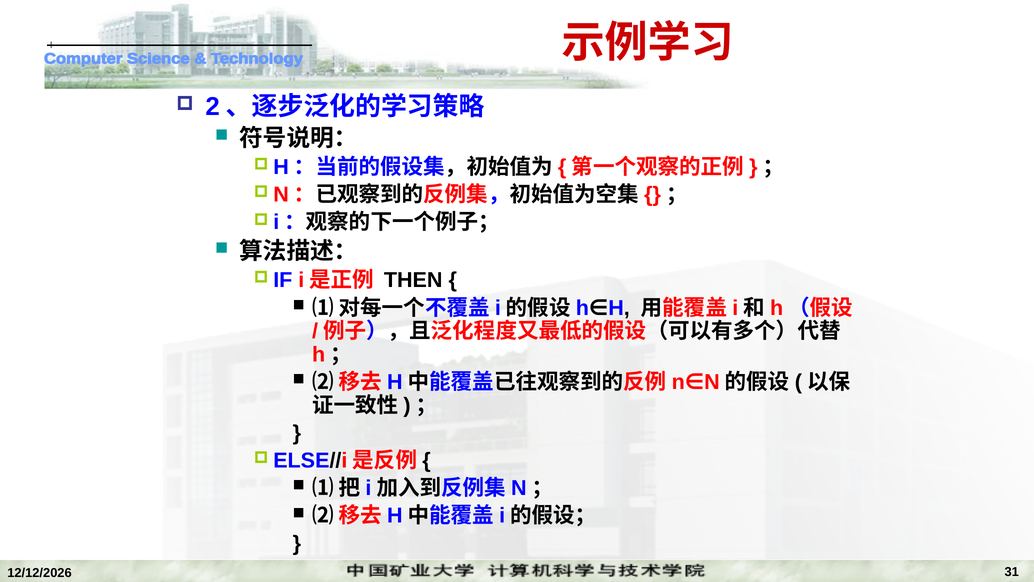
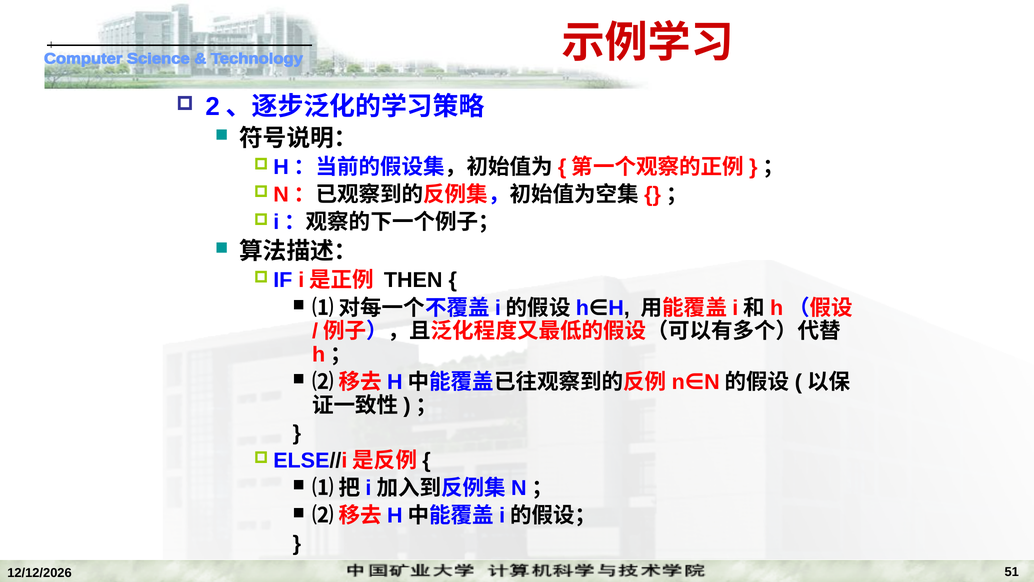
31: 31 -> 51
